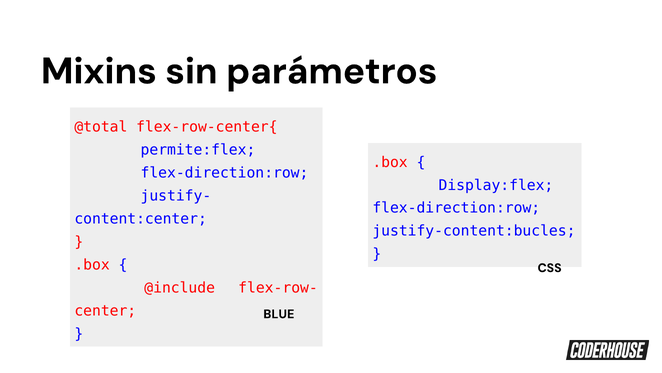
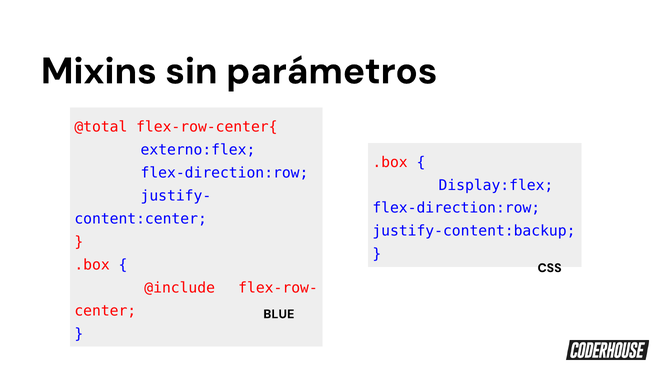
permite:flex: permite:flex -> externo:flex
justify-content:bucles: justify-content:bucles -> justify-content:backup
